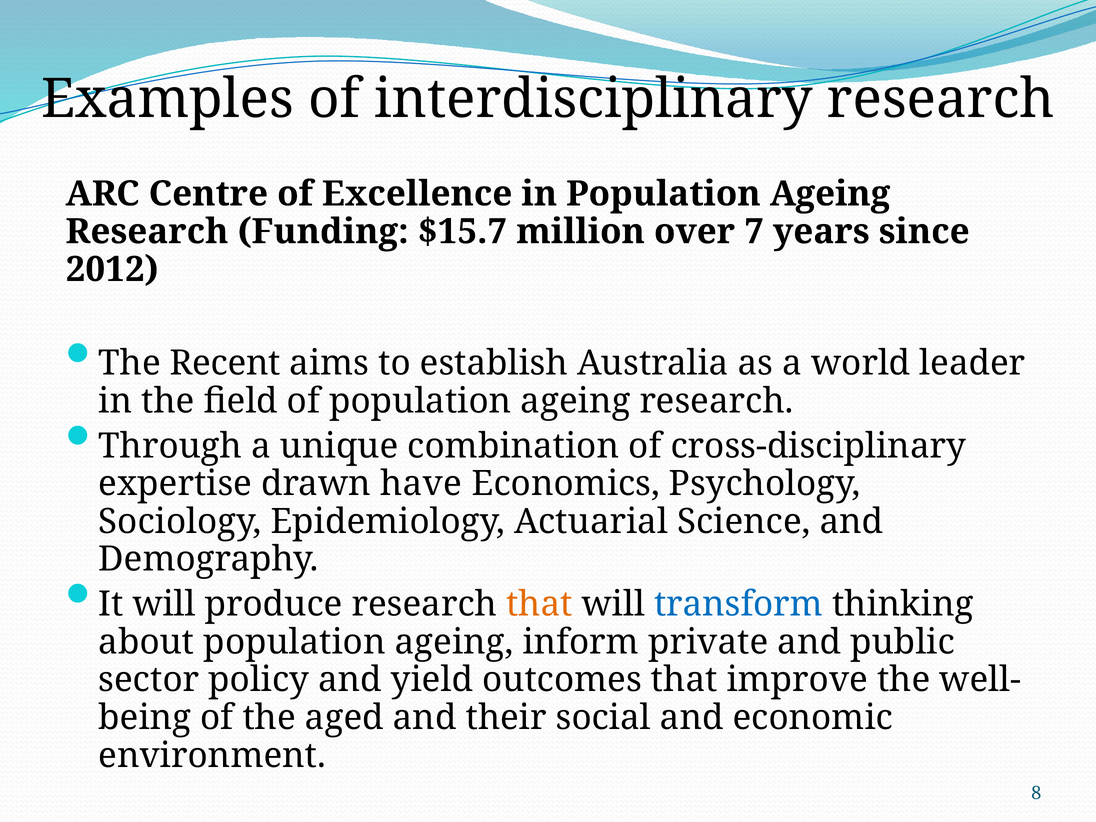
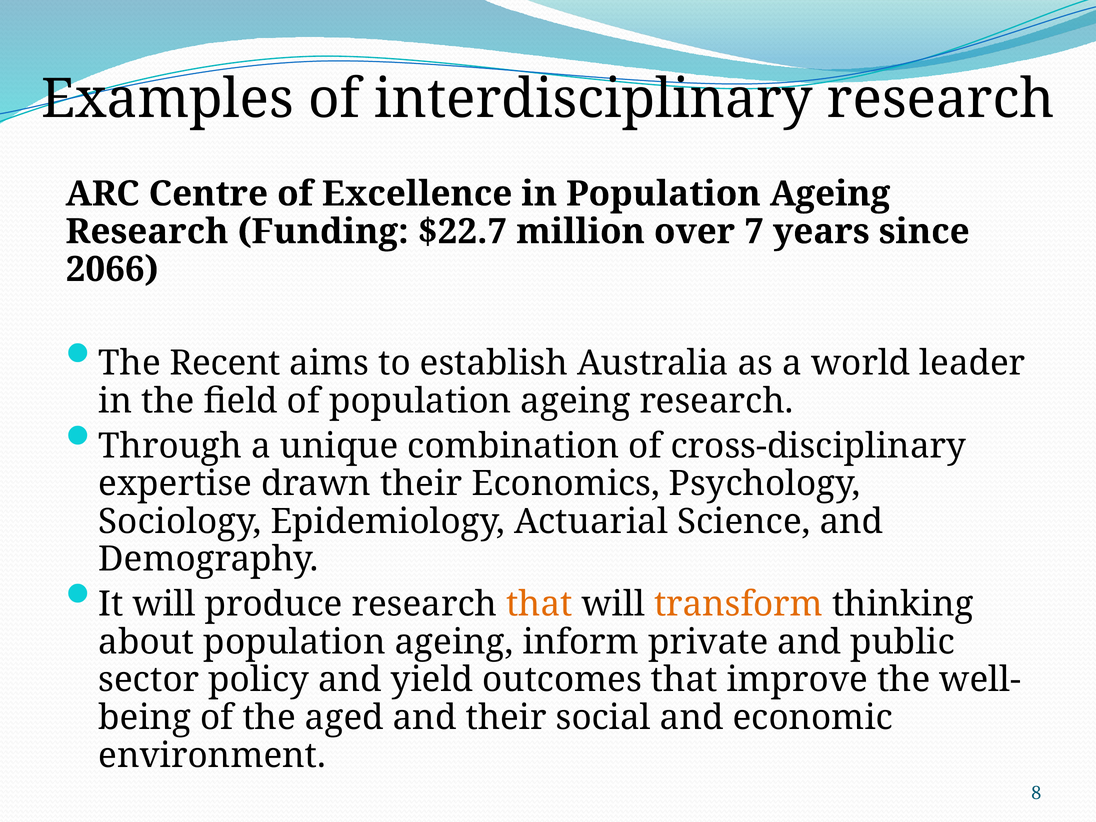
$15.7: $15.7 -> $22.7
2012: 2012 -> 2066
drawn have: have -> their
transform colour: blue -> orange
